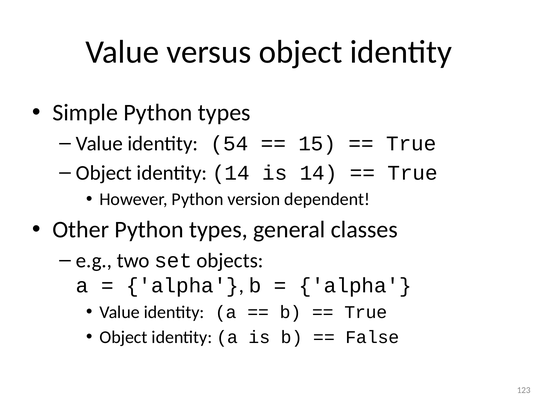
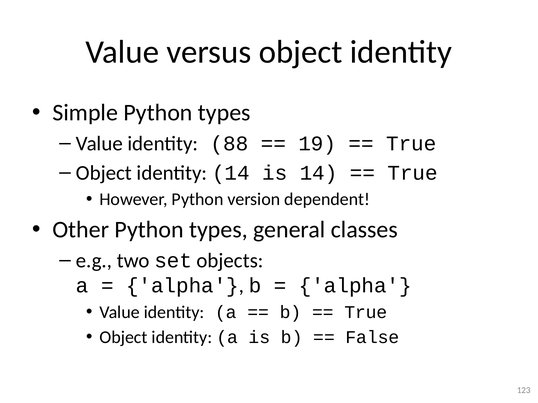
54: 54 -> 88
15: 15 -> 19
